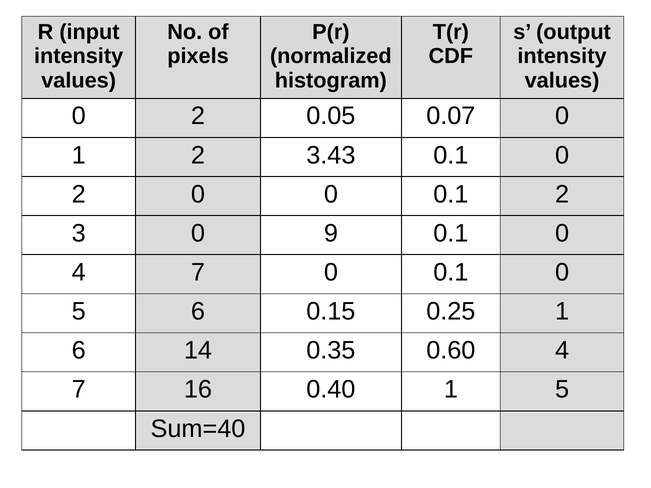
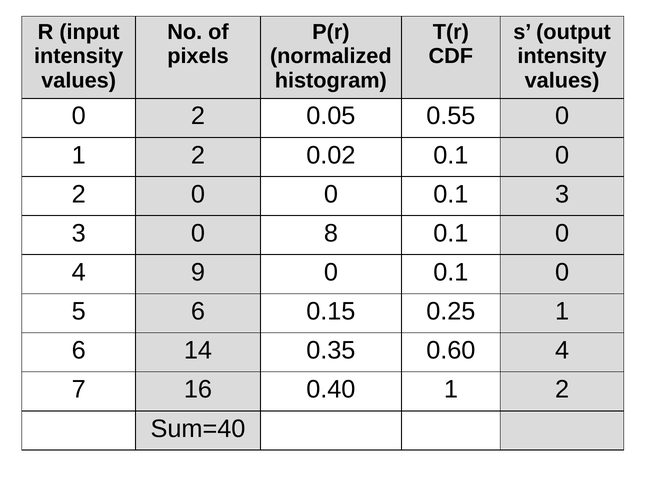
0.07: 0.07 -> 0.55
3.43: 3.43 -> 0.02
0.1 2: 2 -> 3
9: 9 -> 8
7 at (198, 273): 7 -> 9
0.40 1 5: 5 -> 2
